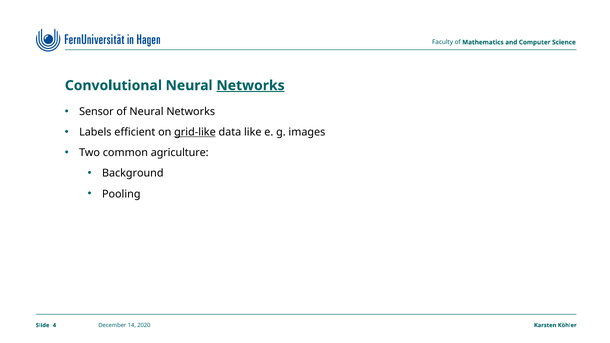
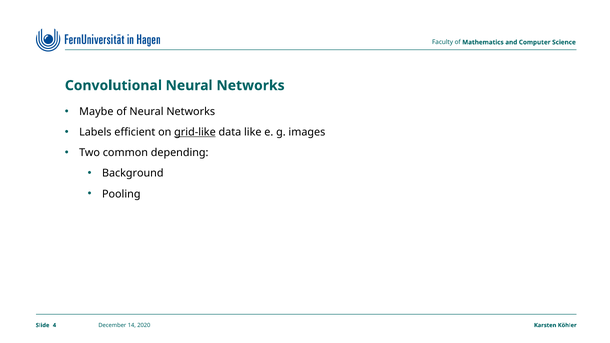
Networks at (250, 86) underline: present -> none
Sensor: Sensor -> Maybe
agriculture: agriculture -> depending
